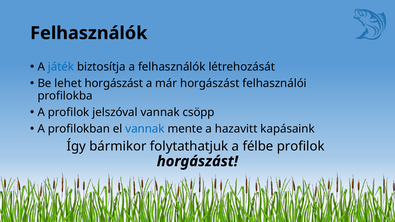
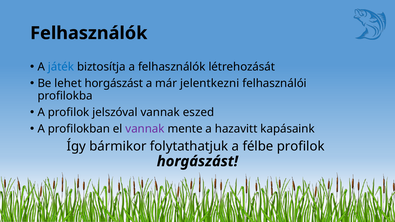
már horgászást: horgászást -> jelentkezni
csöpp: csöpp -> eszed
vannak at (145, 129) colour: blue -> purple
